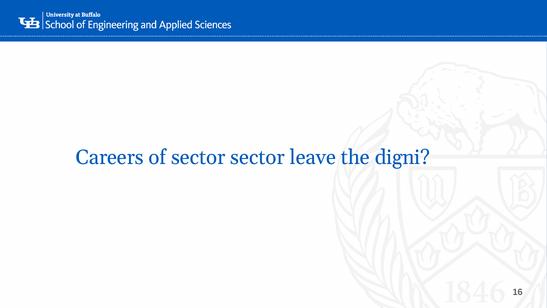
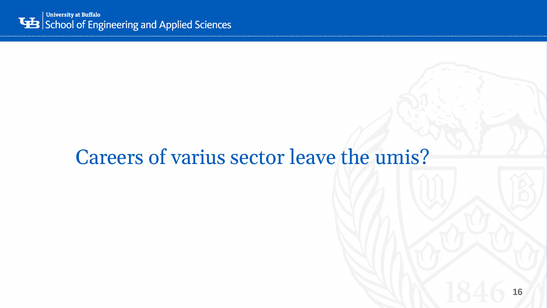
of sector: sector -> varius
digni: digni -> umis
